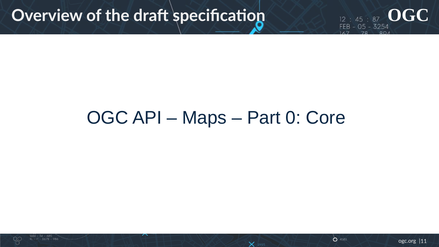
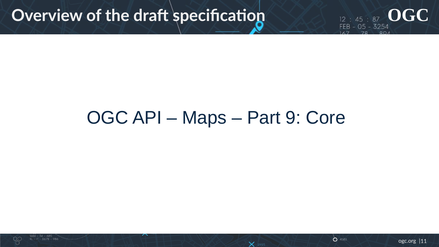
0: 0 -> 9
